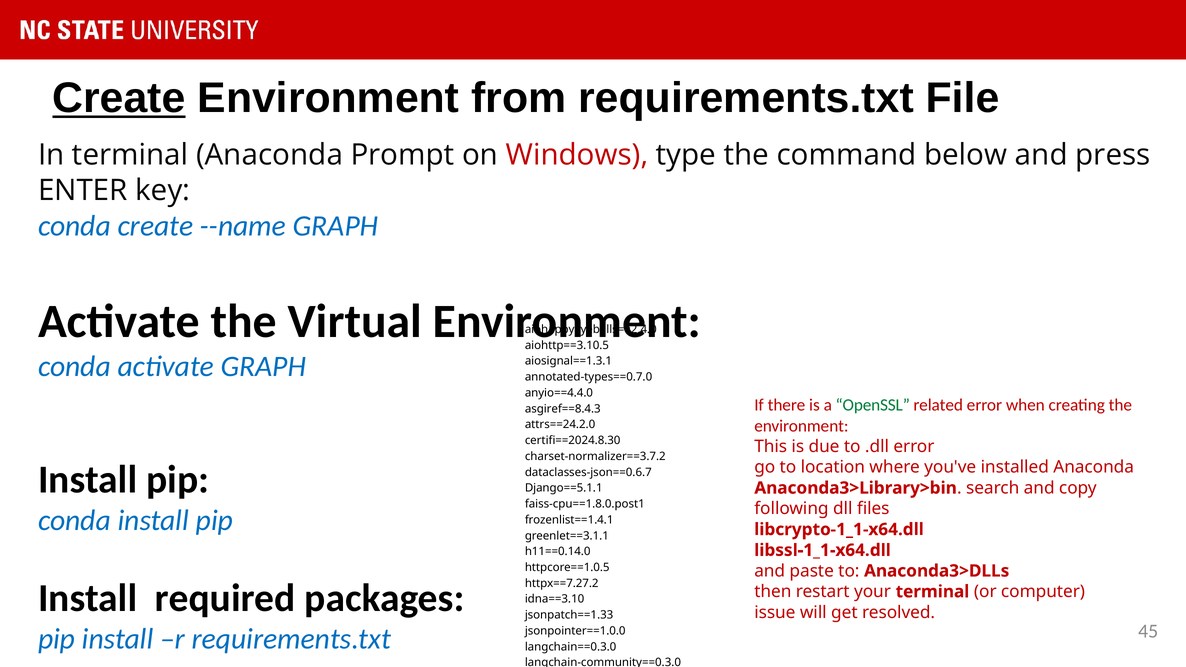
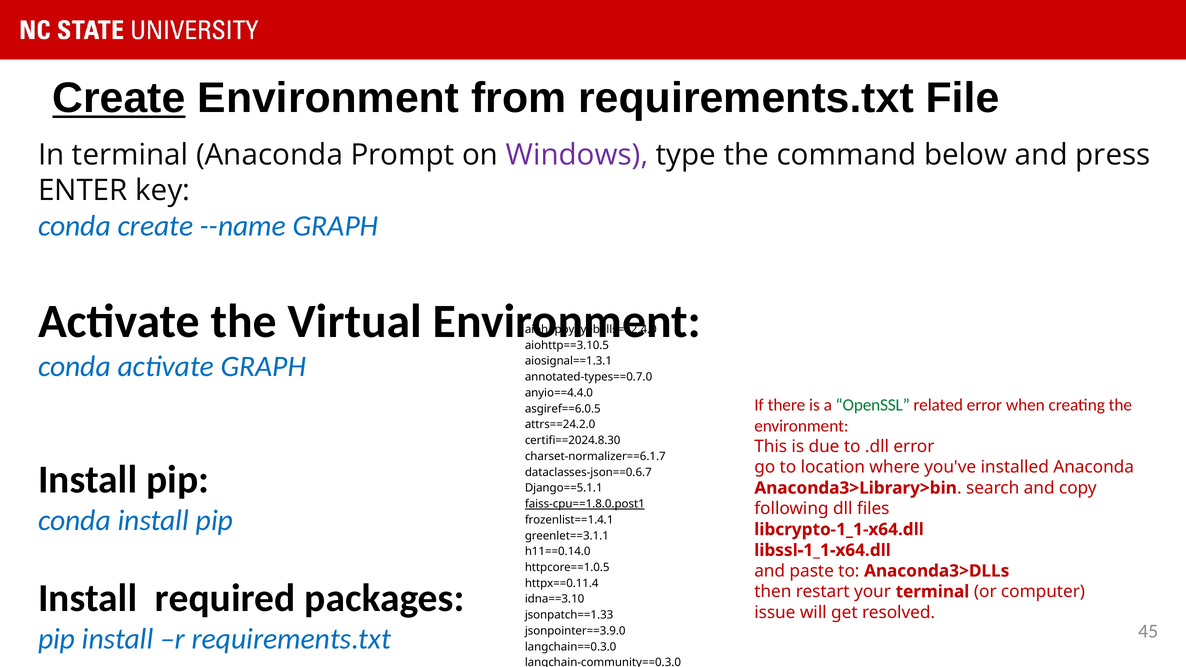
Windows colour: red -> purple
asgiref==8.4.3: asgiref==8.4.3 -> asgiref==6.0.5
charset-normalizer==3.7.2: charset-normalizer==3.7.2 -> charset-normalizer==6.1.7
faiss-cpu==1.8.0.post1 underline: none -> present
httpx==7.27.2: httpx==7.27.2 -> httpx==0.11.4
jsonpointer==1.0.0: jsonpointer==1.0.0 -> jsonpointer==3.9.0
